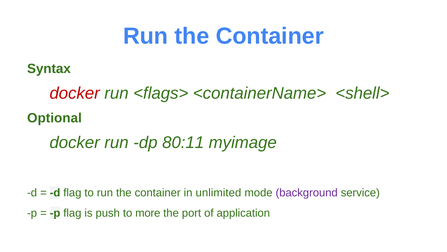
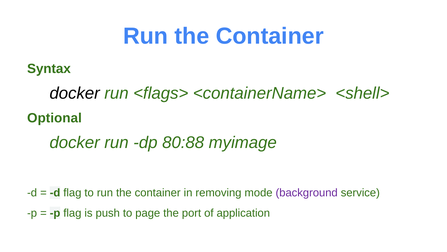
docker at (75, 93) colour: red -> black
80:11: 80:11 -> 80:88
unlimited: unlimited -> removing
more: more -> page
